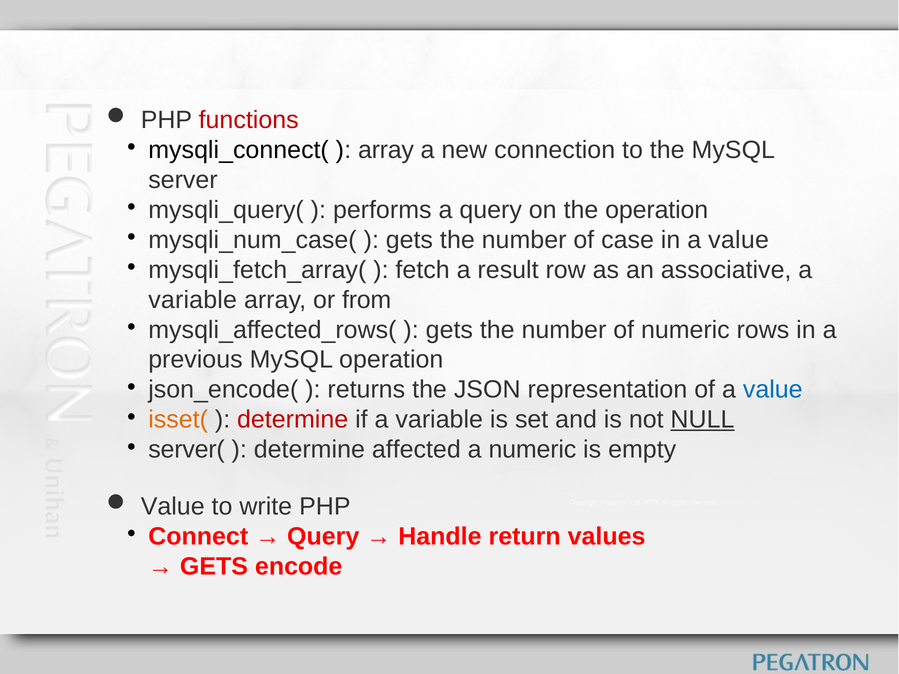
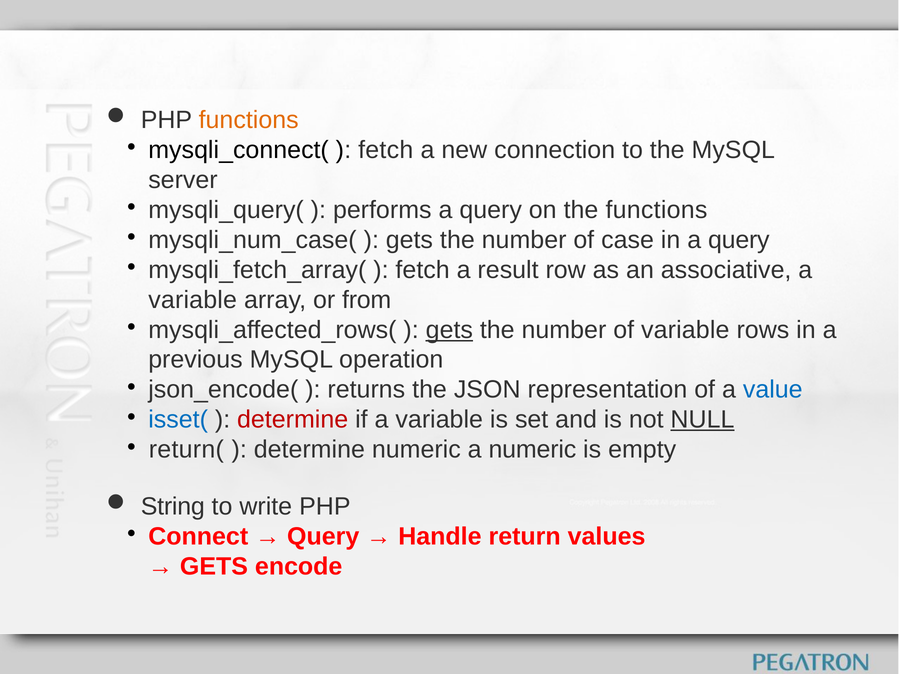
functions at (249, 120) colour: red -> orange
array at (386, 150): array -> fetch
the operation: operation -> functions
in a value: value -> query
gets at (449, 330) underline: none -> present
of numeric: numeric -> variable
isset( colour: orange -> blue
server(: server( -> return(
determine affected: affected -> numeric
Value at (173, 507): Value -> String
